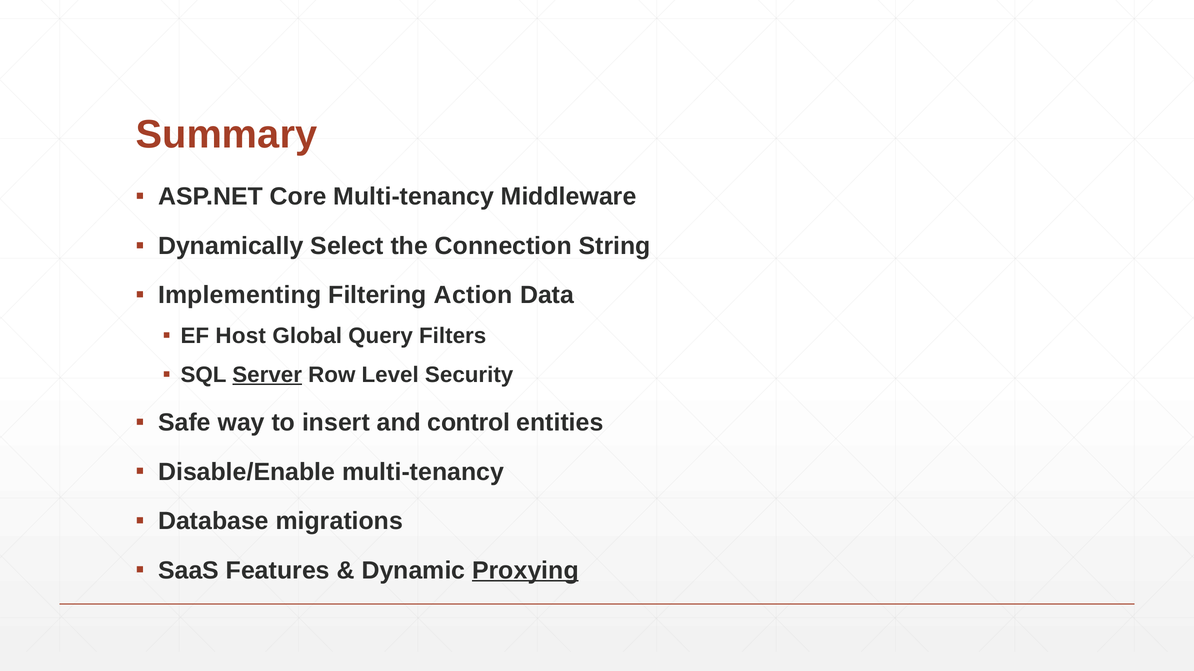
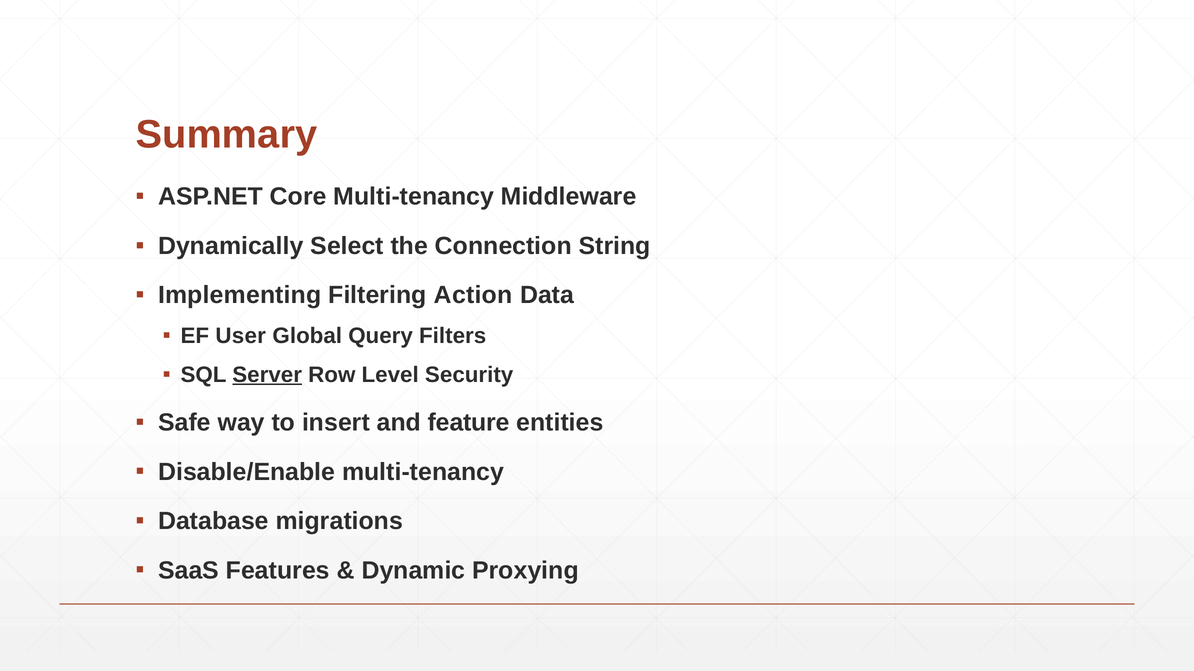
Host: Host -> User
control: control -> feature
Proxying underline: present -> none
